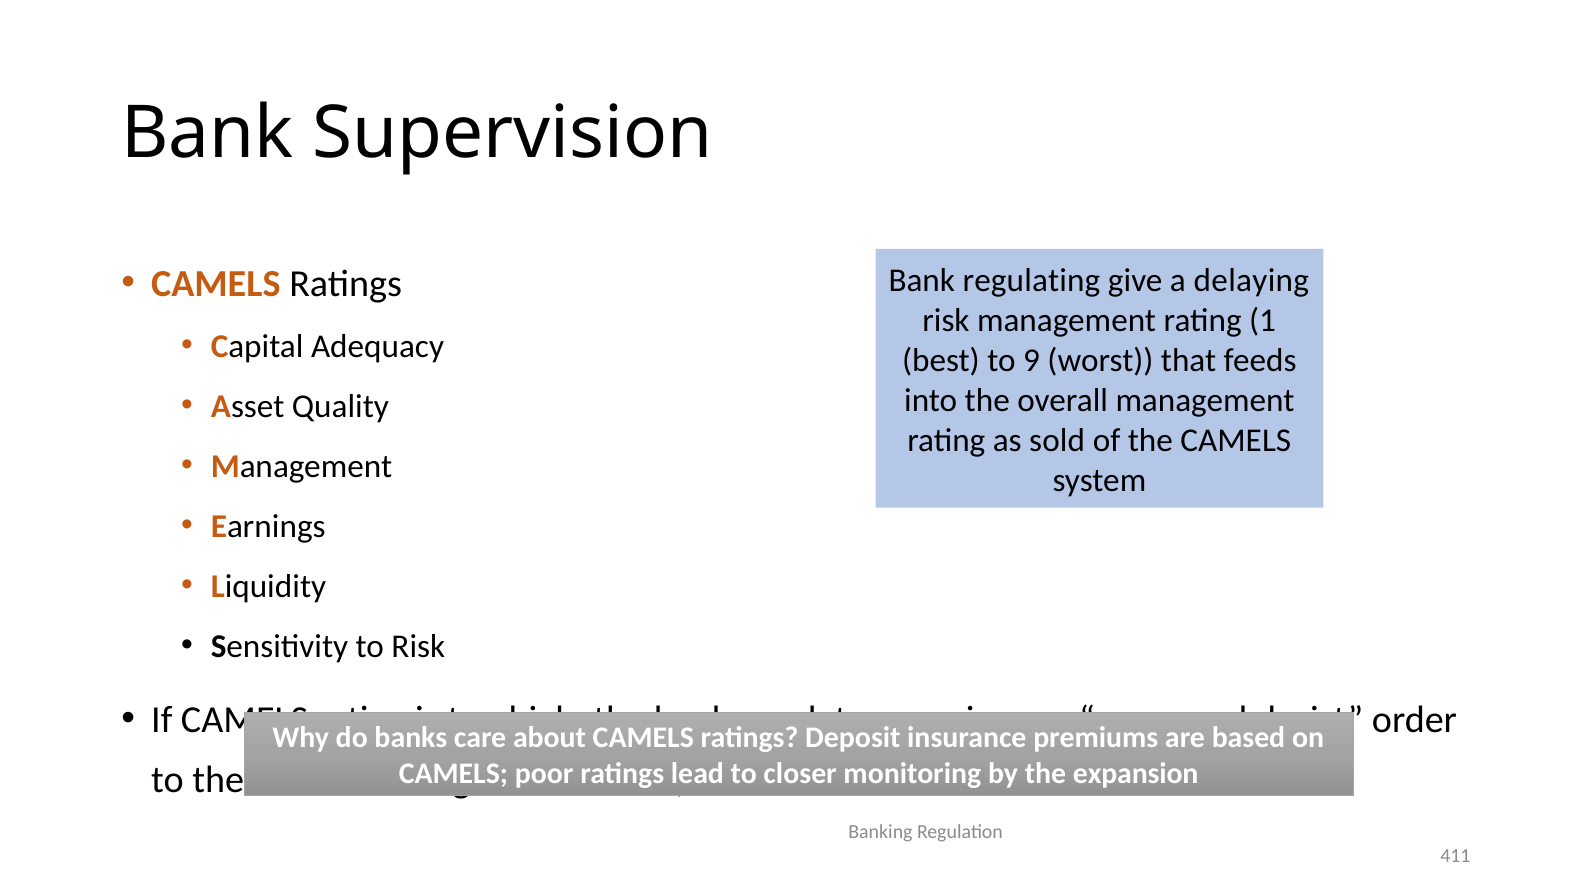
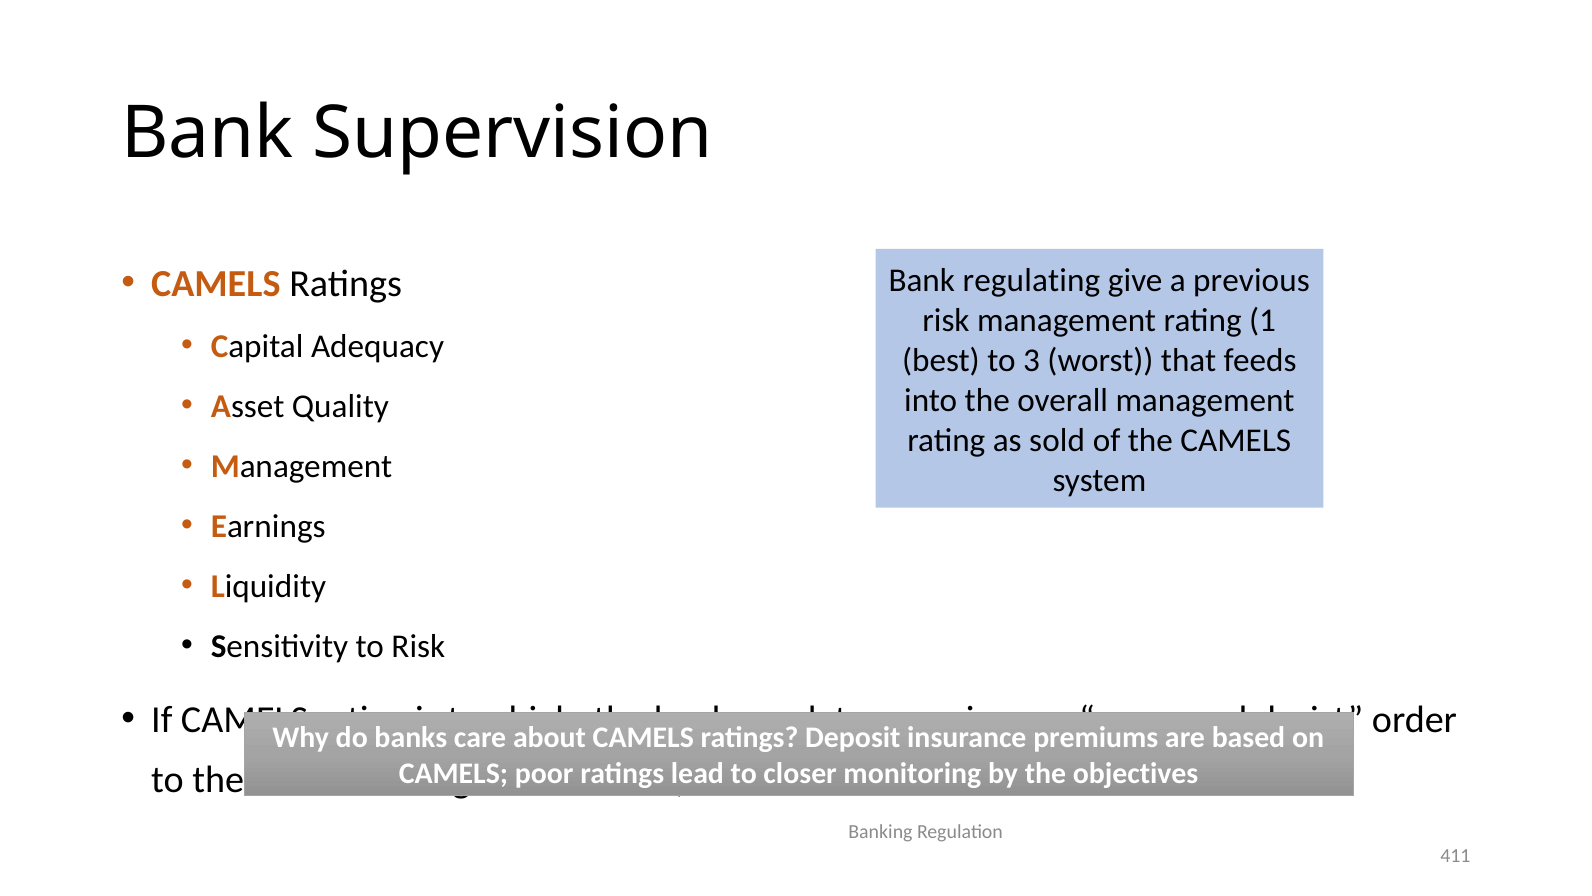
delaying: delaying -> previous
9: 9 -> 3
expansion: expansion -> objectives
